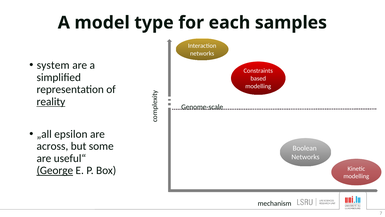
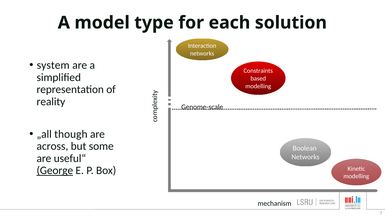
samples: samples -> solution
reality underline: present -> none
epsilon: epsilon -> though
